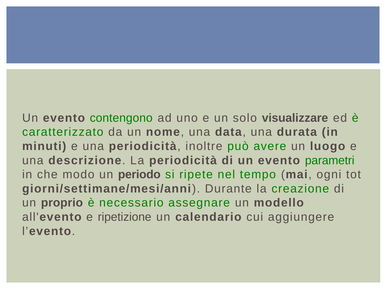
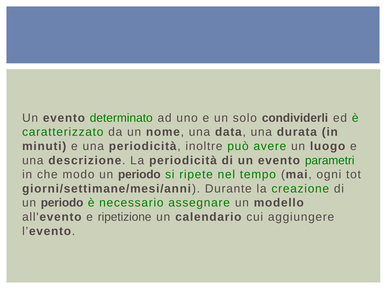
contengono: contengono -> determinato
visualizzare: visualizzare -> condividerli
proprio at (62, 203): proprio -> periodo
